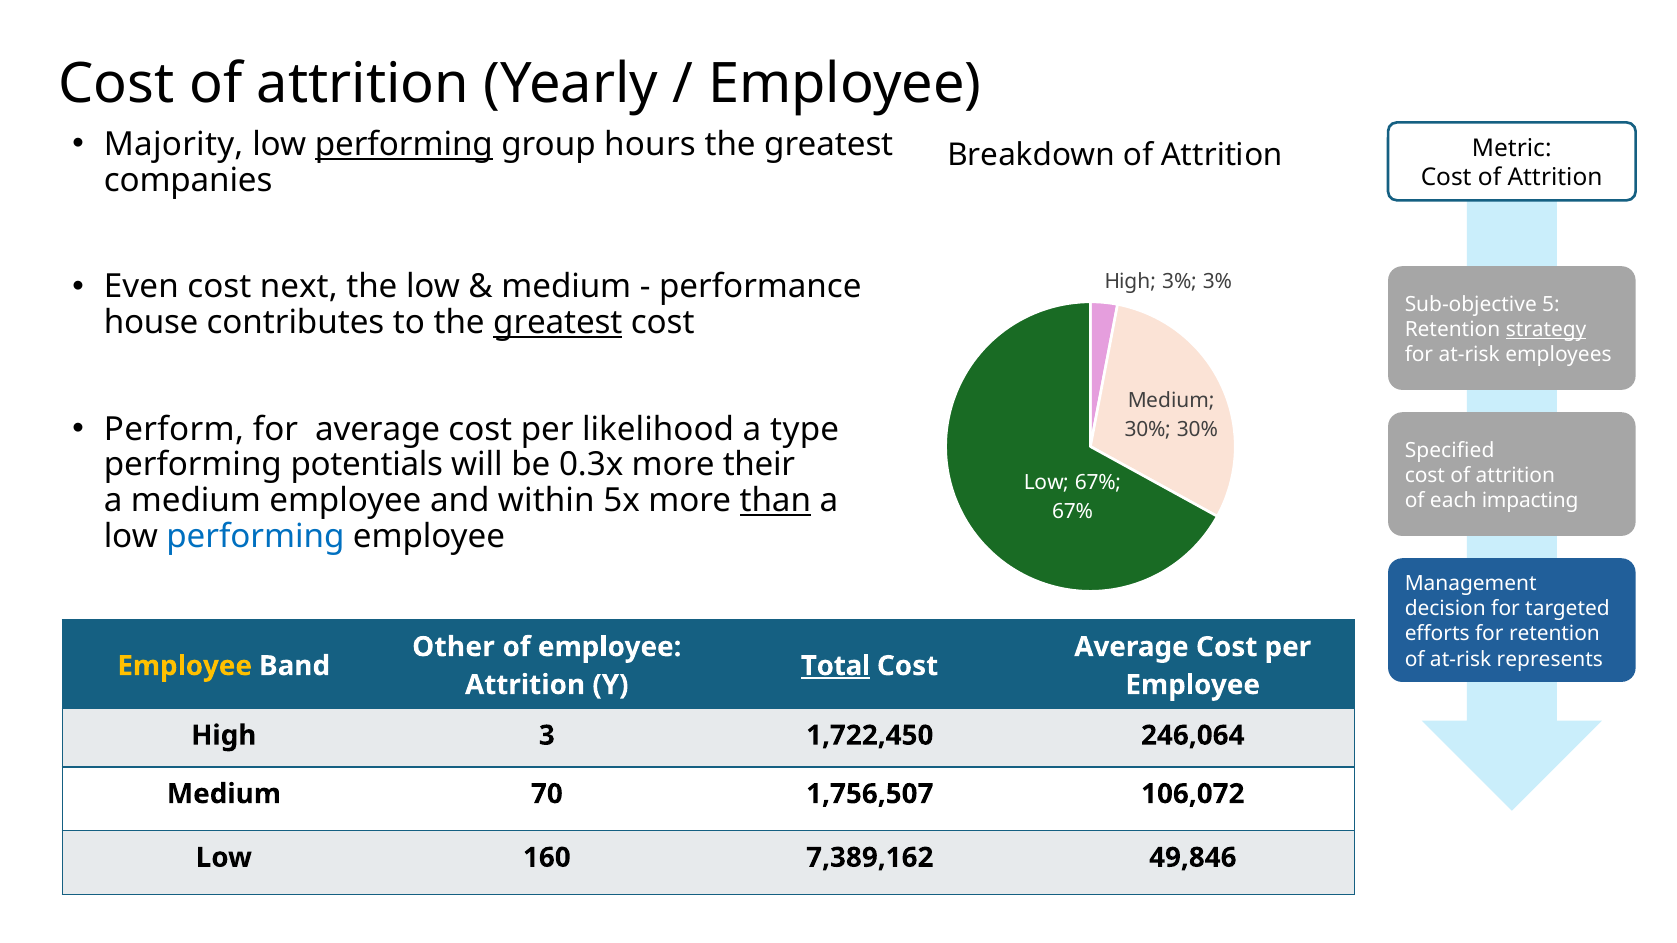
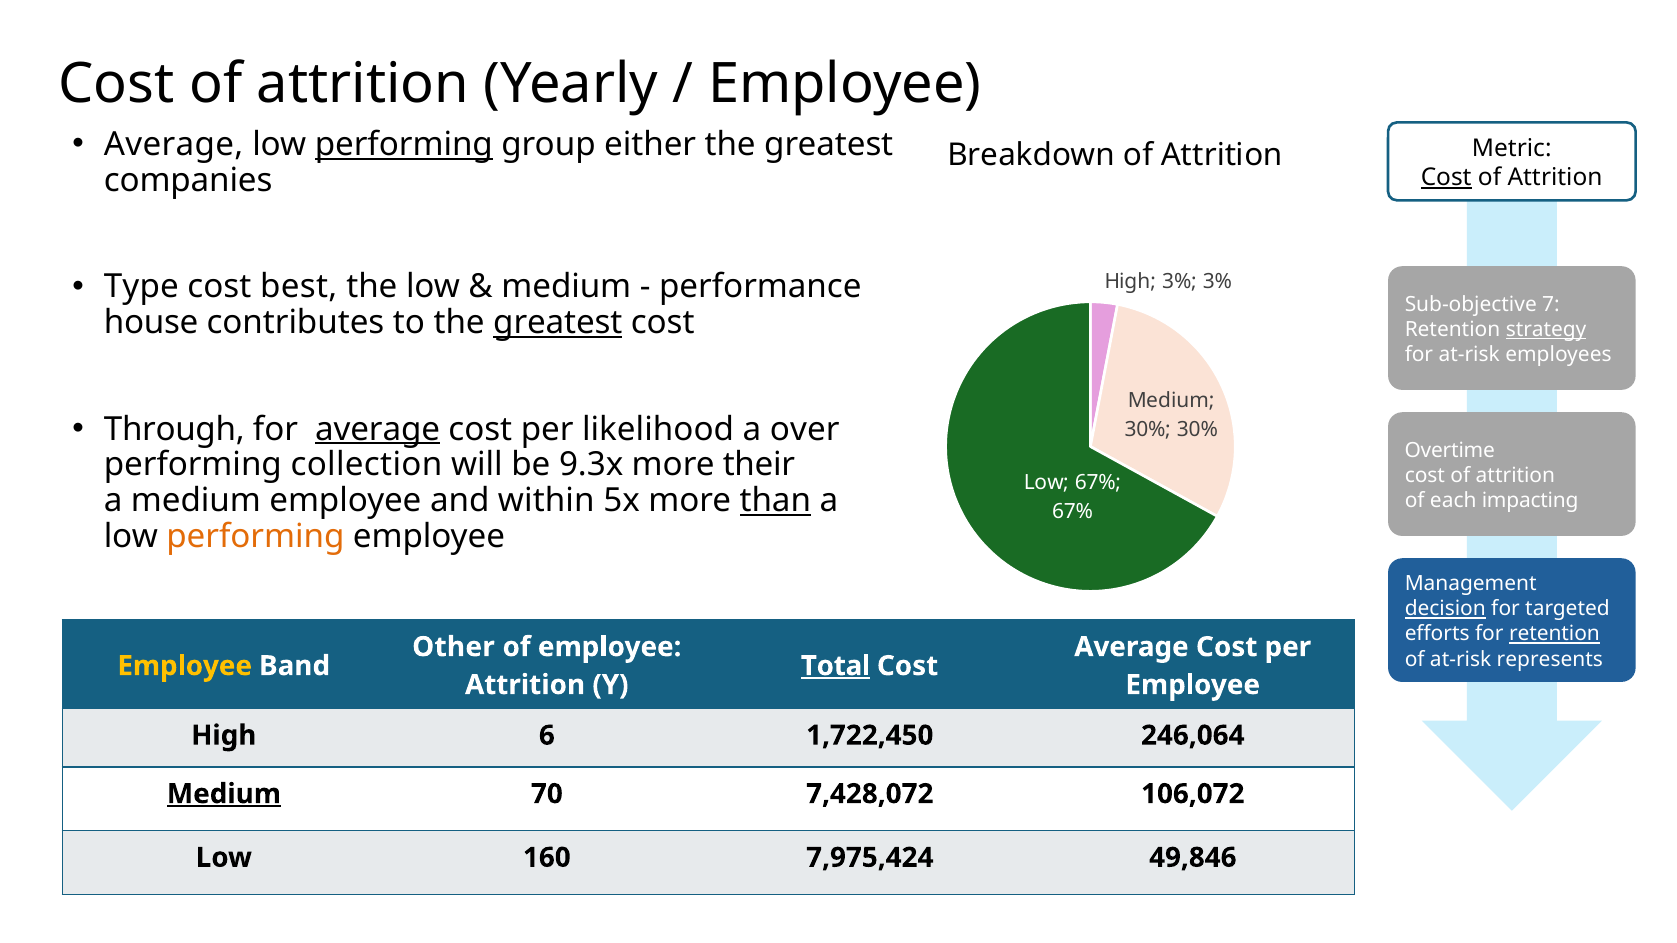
Majority at (174, 144): Majority -> Average
hours: hours -> either
Cost at (1446, 178) underline: none -> present
Even: Even -> Type
next: next -> best
5: 5 -> 7
Perform: Perform -> Through
average at (378, 429) underline: none -> present
type: type -> over
Specified: Specified -> Overtime
potentials: potentials -> collection
0.3x: 0.3x -> 9.3x
performing at (255, 537) colour: blue -> orange
decision underline: none -> present
retention at (1554, 634) underline: none -> present
3: 3 -> 6
Medium at (224, 794) underline: none -> present
1,756,507: 1,756,507 -> 7,428,072
7,389,162: 7,389,162 -> 7,975,424
